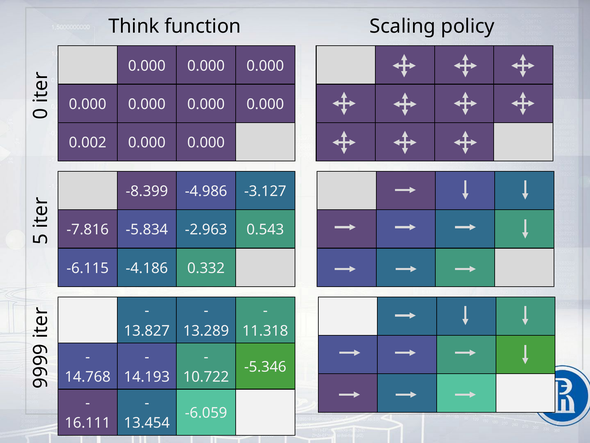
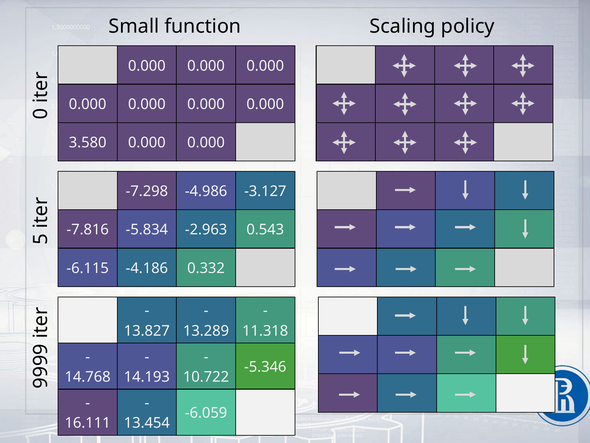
Think: Think -> Small
0.002: 0.002 -> 3.580
-8.399: -8.399 -> -7.298
